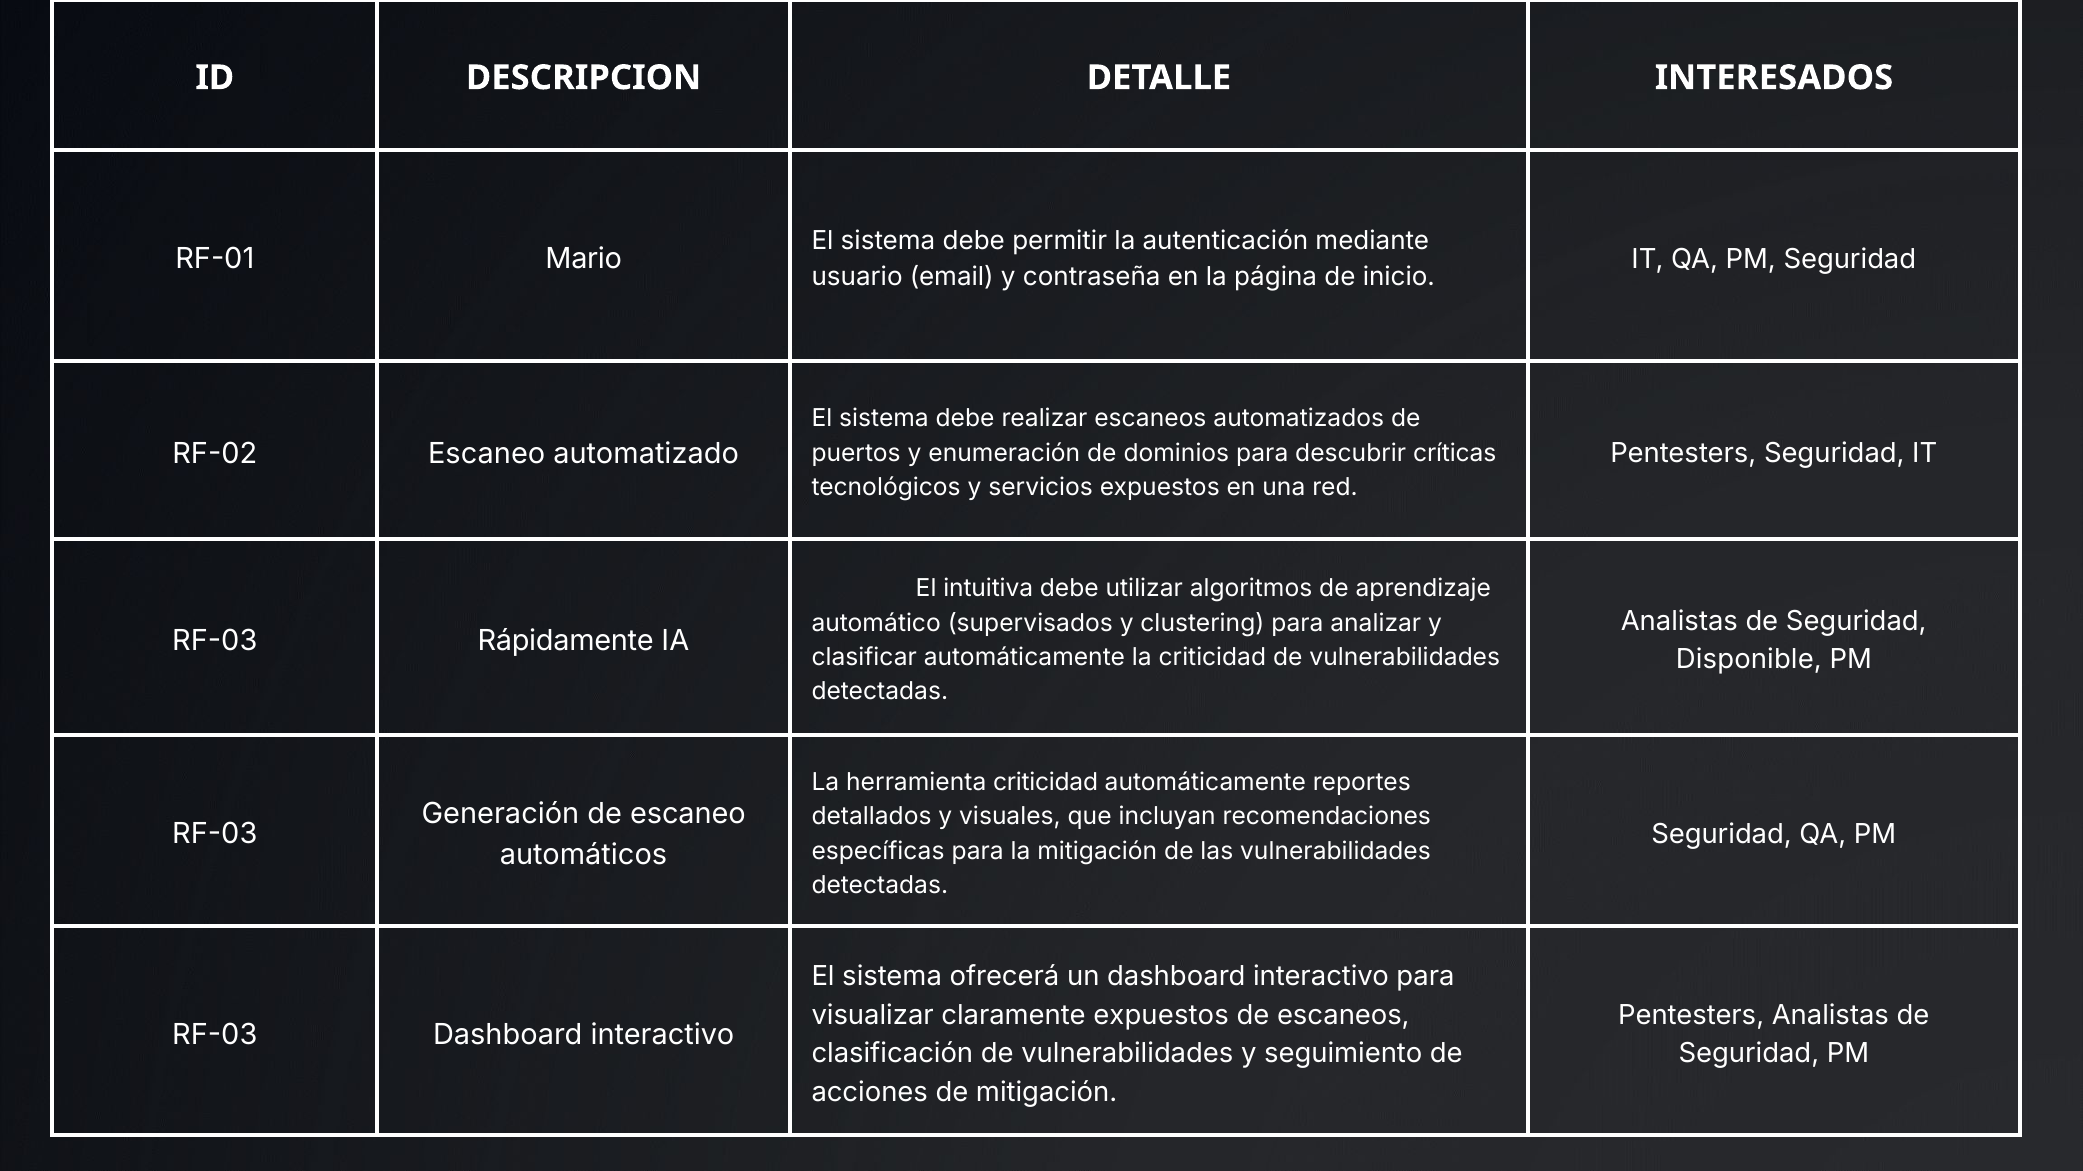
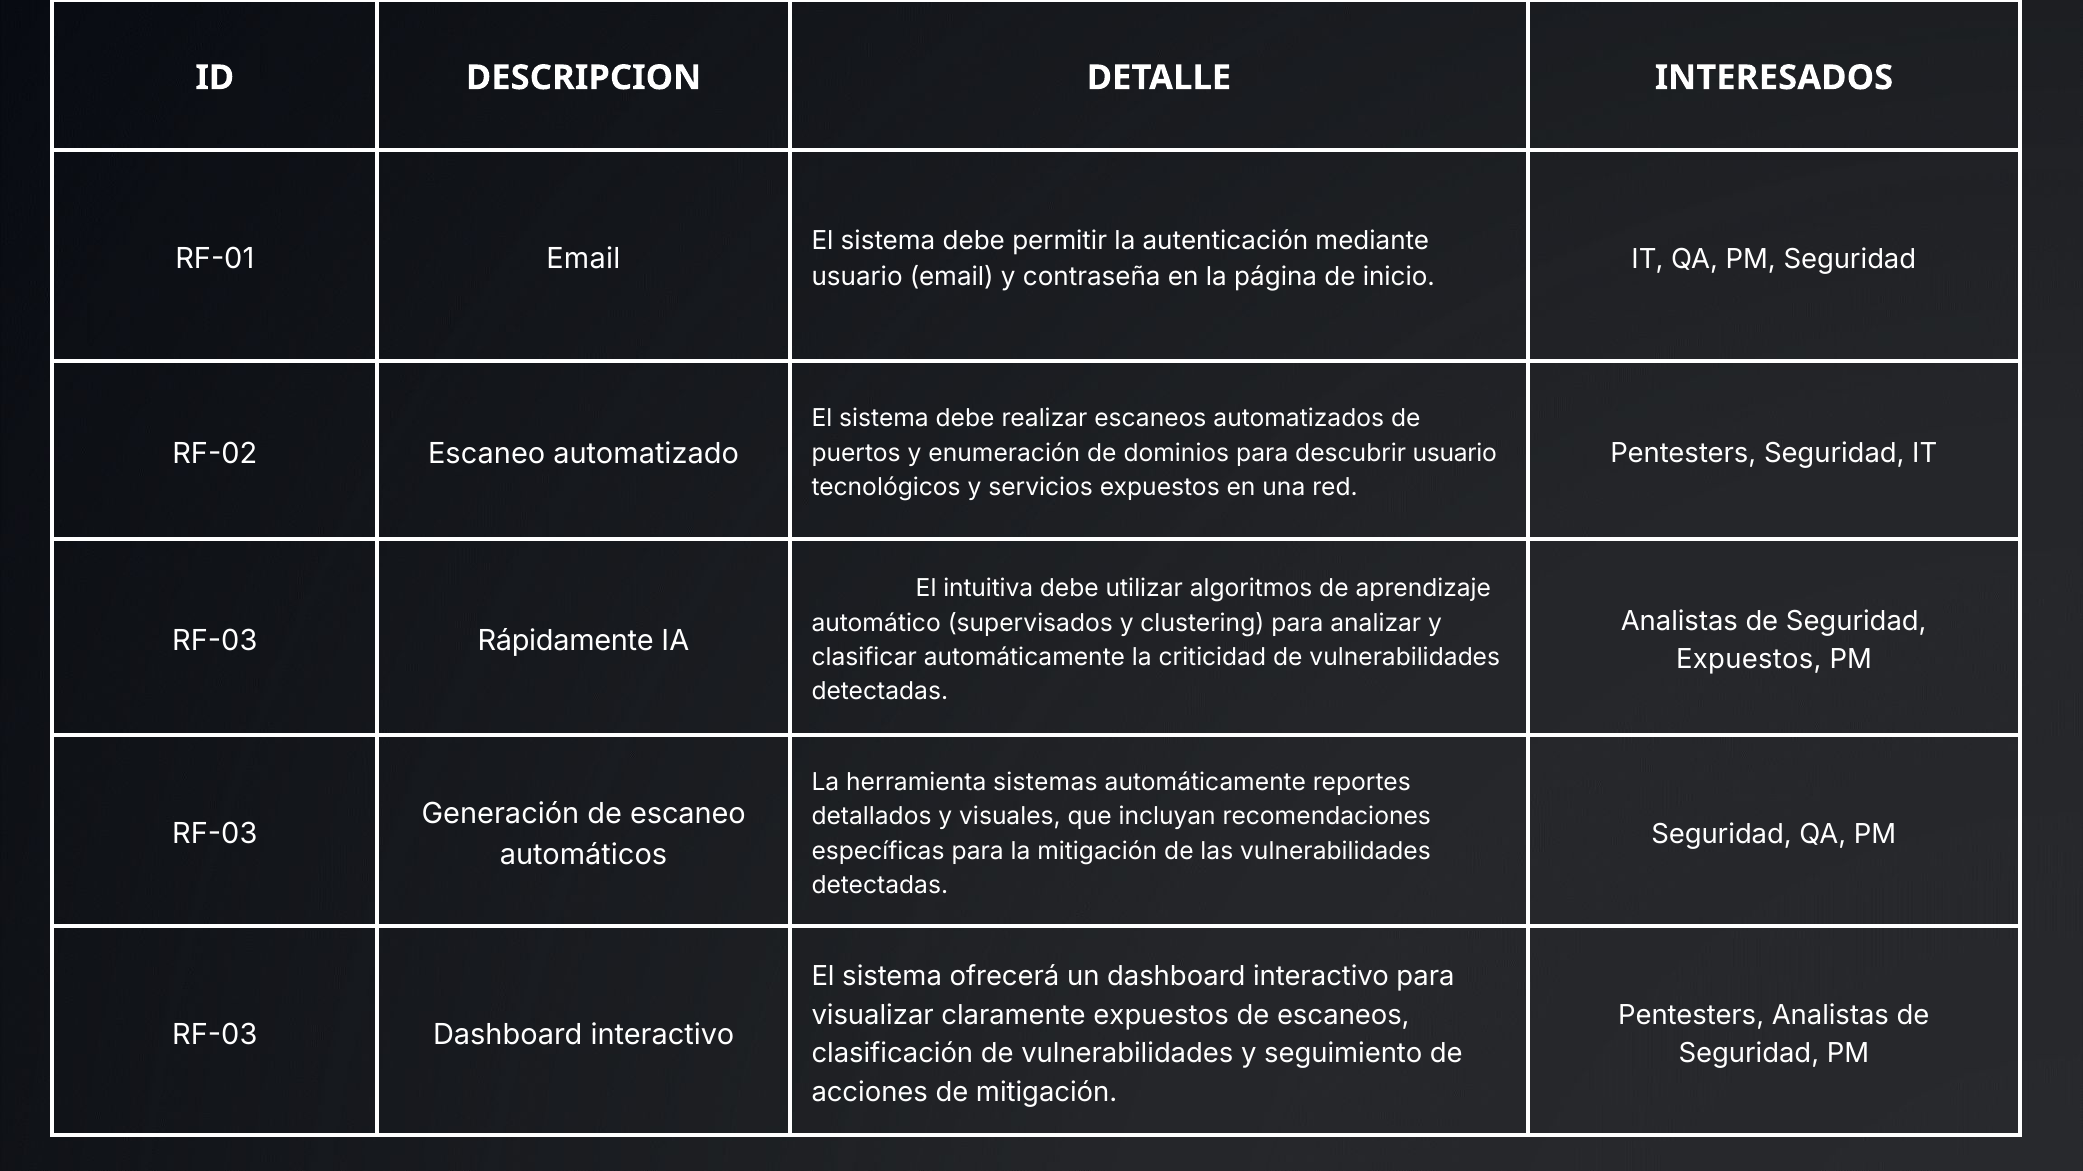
RF-01 Mario: Mario -> Email
descubrir críticas: críticas -> usuario
Disponible at (1749, 660): Disponible -> Expuestos
herramienta criticidad: criticidad -> sistemas
